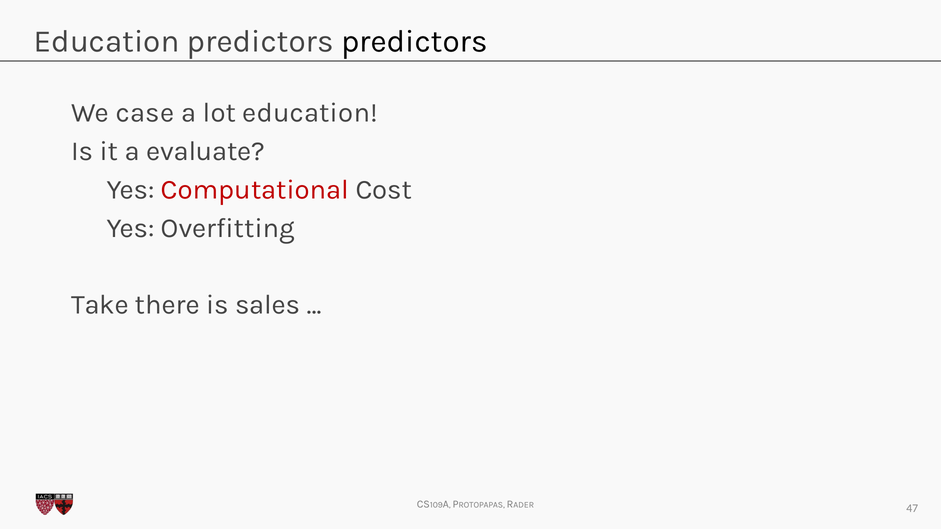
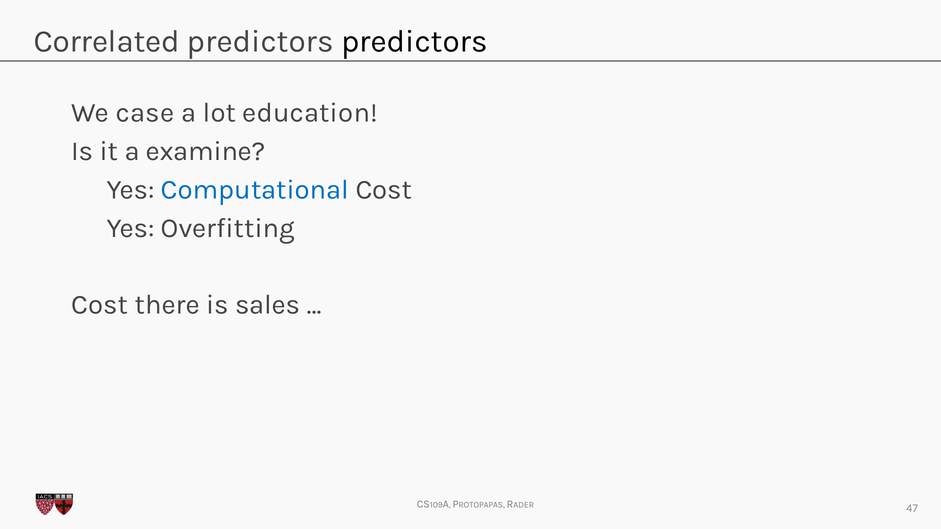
Education at (107, 41): Education -> Correlated
evaluate: evaluate -> examine
Computational colour: red -> blue
Take at (100, 305): Take -> Cost
